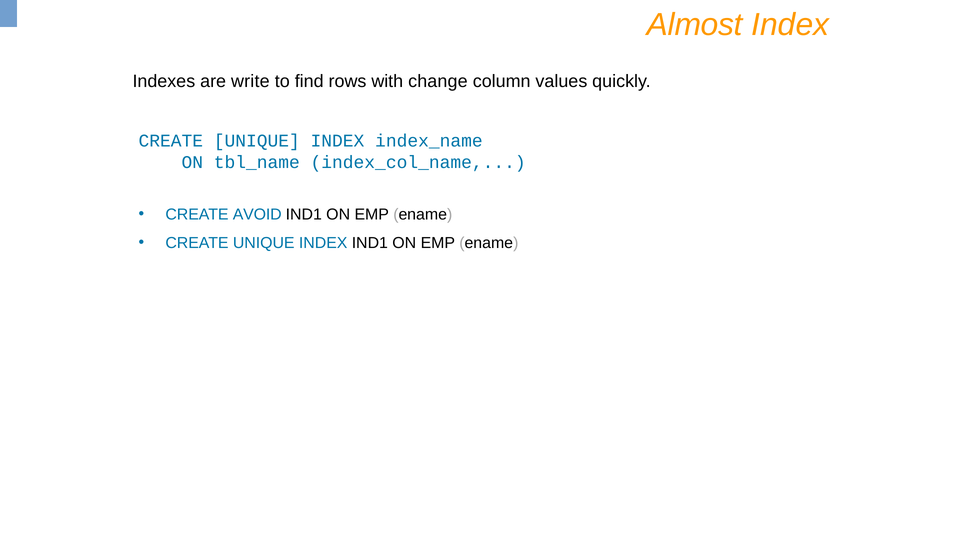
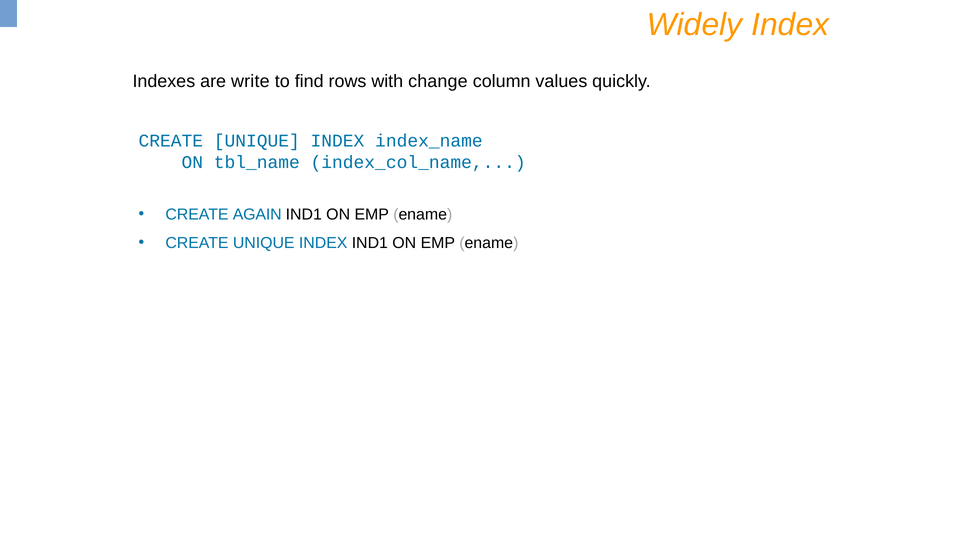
Almost: Almost -> Widely
AVOID: AVOID -> AGAIN
